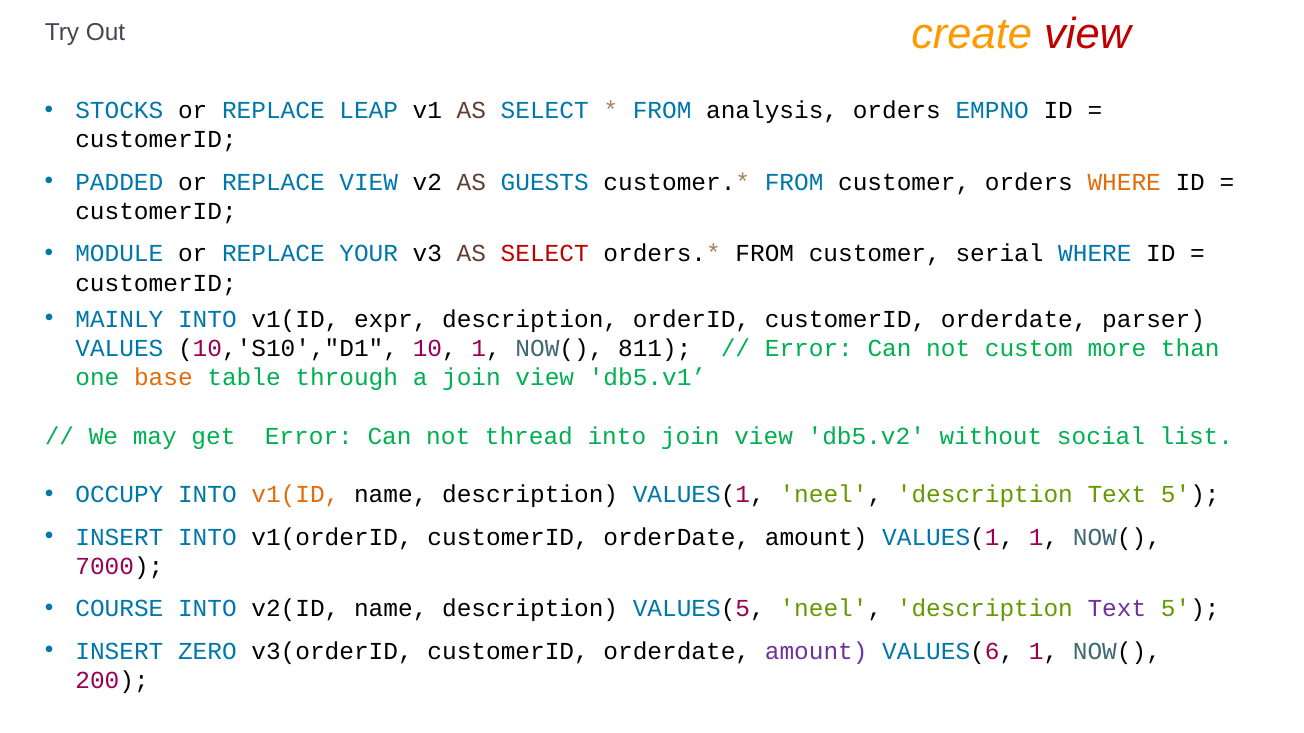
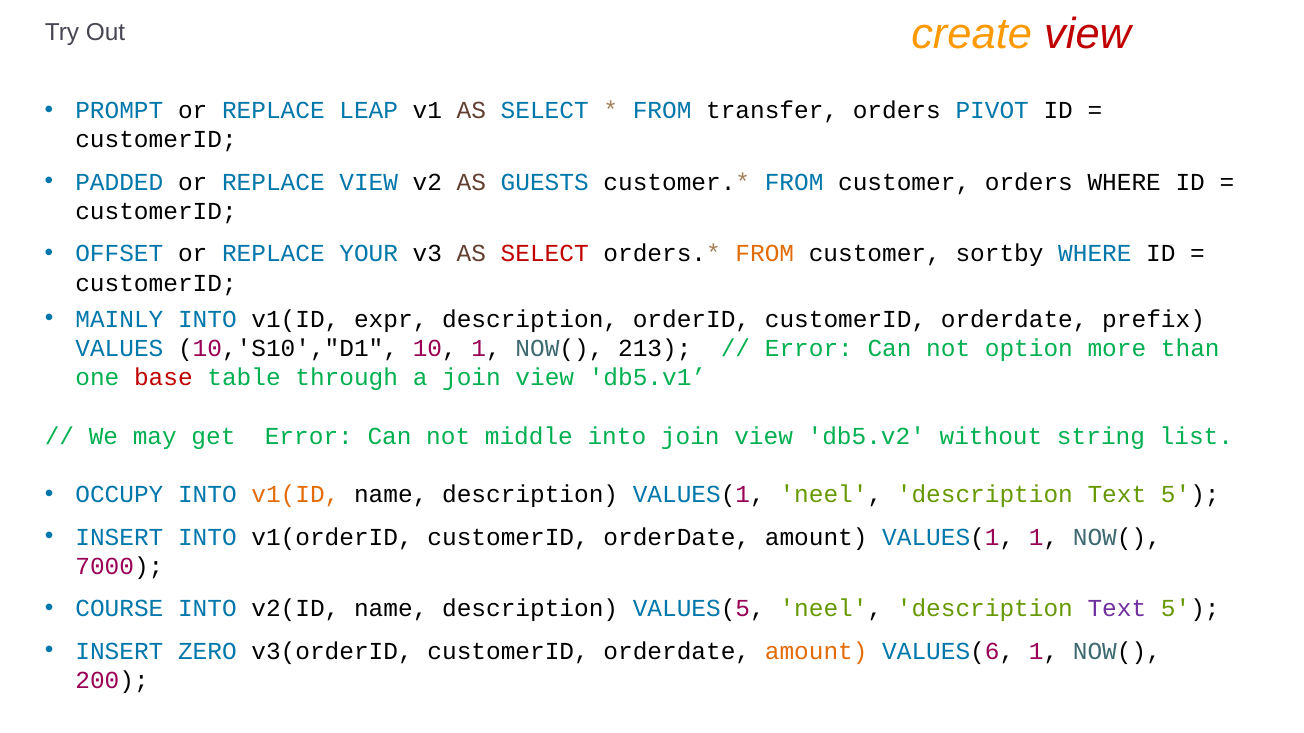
STOCKS: STOCKS -> PROMPT
analysis: analysis -> transfer
EMPNO: EMPNO -> PIVOT
WHERE at (1124, 182) colour: orange -> black
MODULE: MODULE -> OFFSET
FROM at (765, 254) colour: black -> orange
serial: serial -> sortby
parser: parser -> prefix
811: 811 -> 213
custom: custom -> option
base colour: orange -> red
thread: thread -> middle
social: social -> string
amount at (816, 652) colour: purple -> orange
